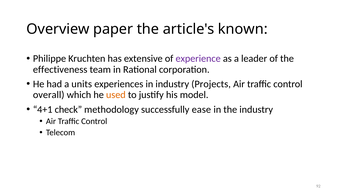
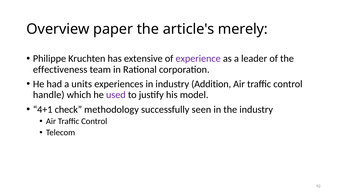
known: known -> merely
Projects: Projects -> Addition
overall: overall -> handle
used colour: orange -> purple
ease: ease -> seen
